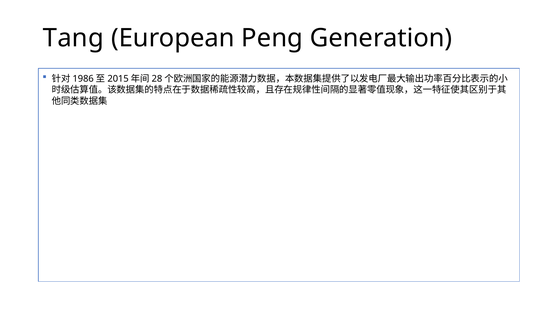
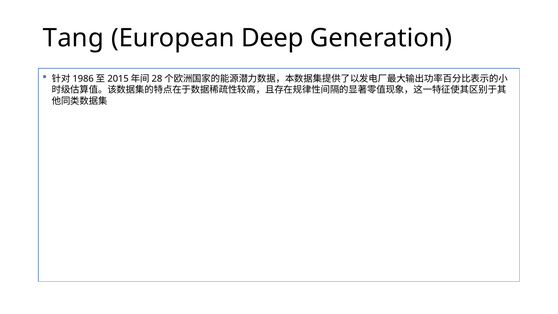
Peng: Peng -> Deep
